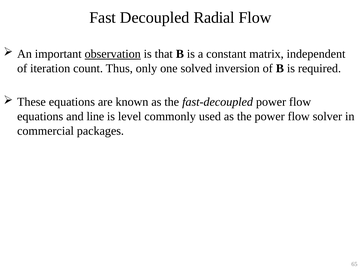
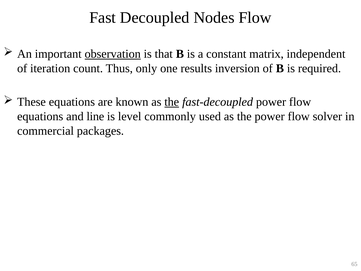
Radial: Radial -> Nodes
solved: solved -> results
the at (172, 102) underline: none -> present
